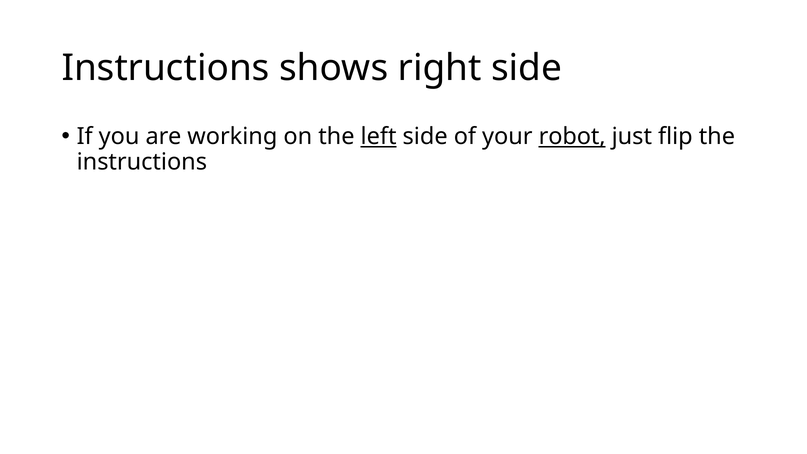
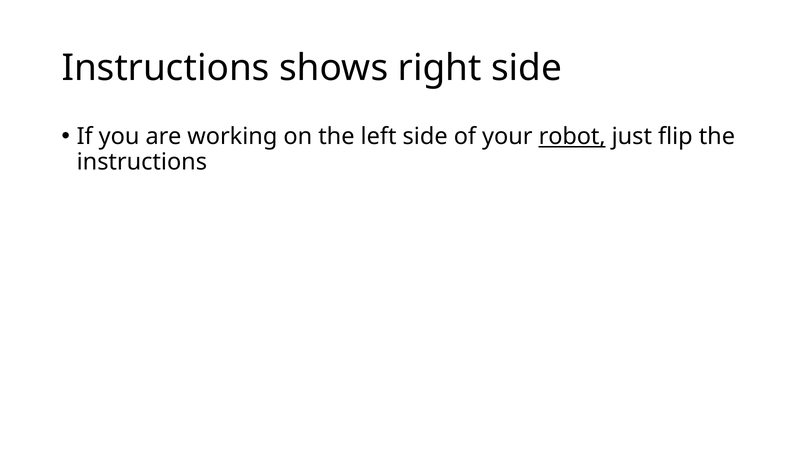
left underline: present -> none
